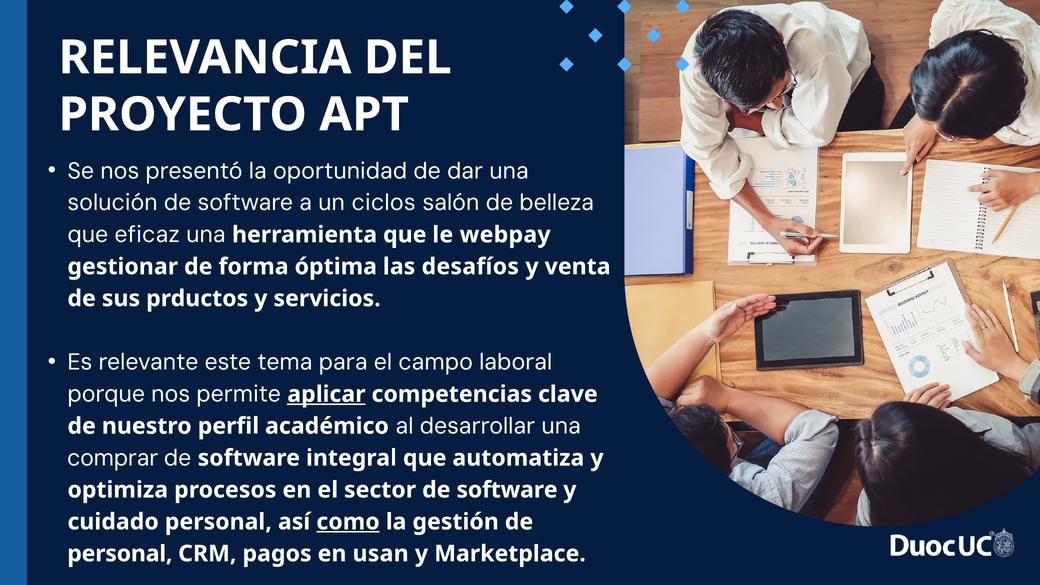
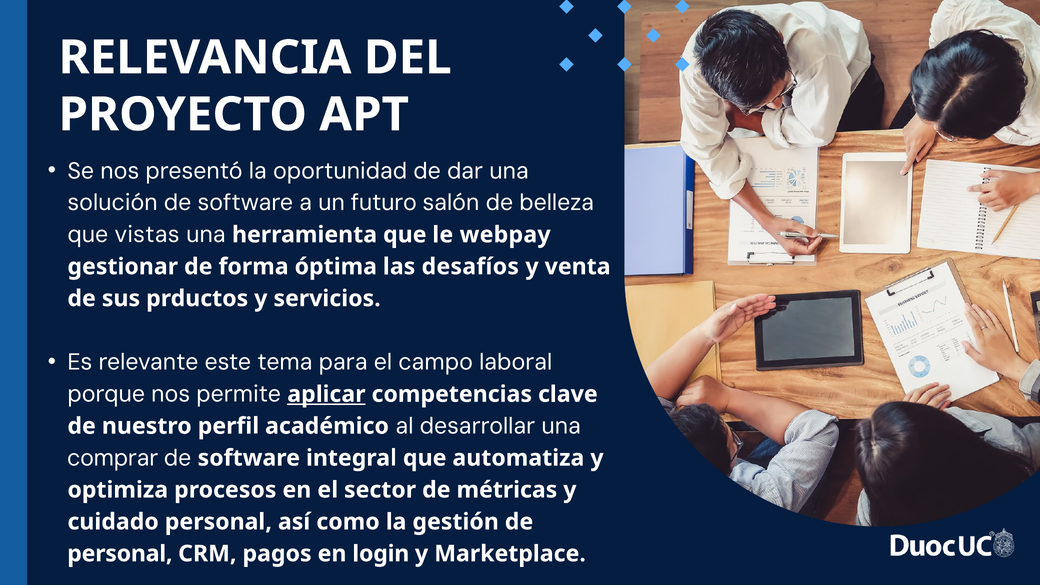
ciclos: ciclos -> futuro
eficaz: eficaz -> vistas
sector de software: software -> métricas
como underline: present -> none
usan: usan -> login
